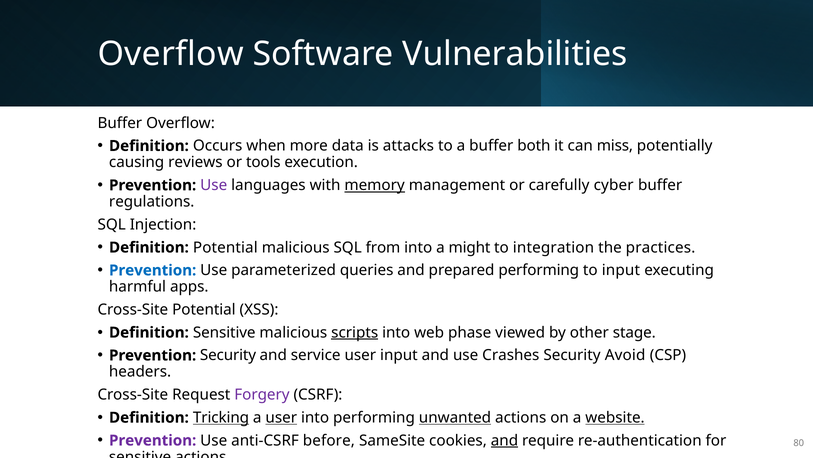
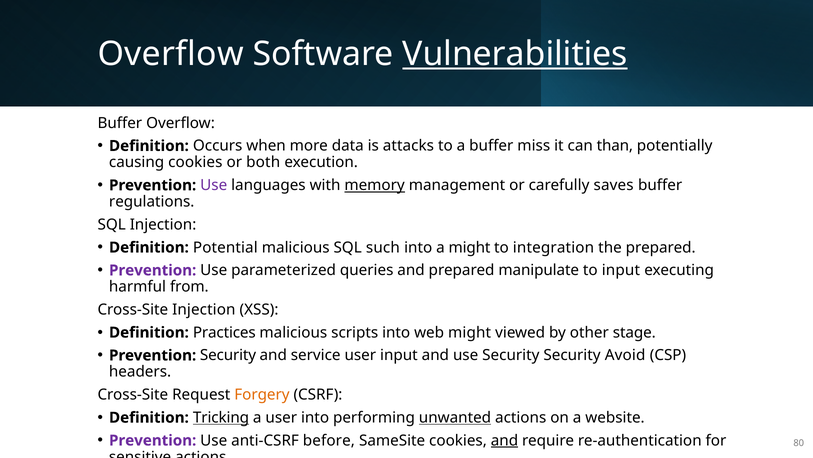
Vulnerabilities underline: none -> present
both: both -> miss
miss: miss -> than
causing reviews: reviews -> cookies
tools: tools -> both
cyber: cyber -> saves
from: from -> such
the practices: practices -> prepared
Prevention at (153, 270) colour: blue -> purple
prepared performing: performing -> manipulate
apps: apps -> from
Cross-Site Potential: Potential -> Injection
Definition Sensitive: Sensitive -> Practices
scripts underline: present -> none
web phase: phase -> might
use Crashes: Crashes -> Security
Forgery colour: purple -> orange
user at (281, 417) underline: present -> none
website underline: present -> none
